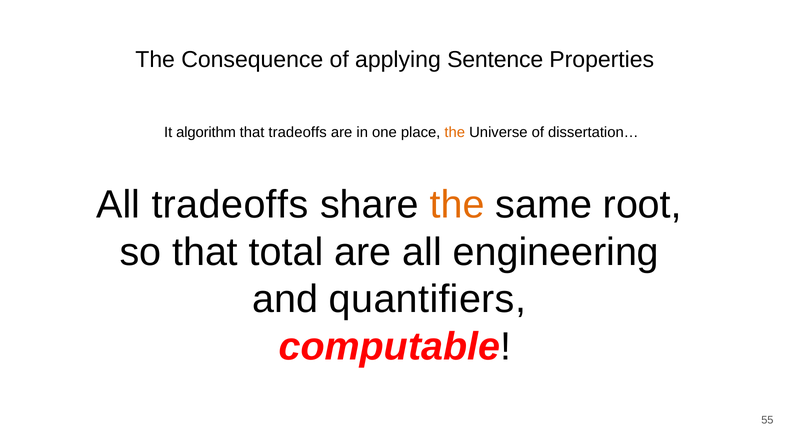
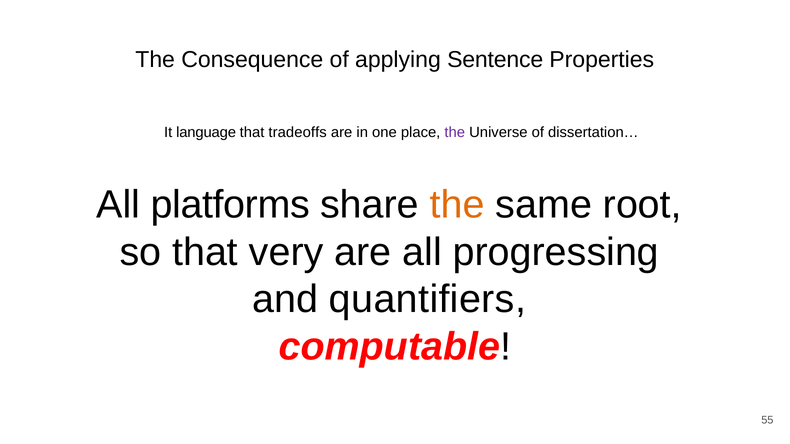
algorithm: algorithm -> language
the at (455, 133) colour: orange -> purple
All tradeoffs: tradeoffs -> platforms
total: total -> very
engineering: engineering -> progressing
